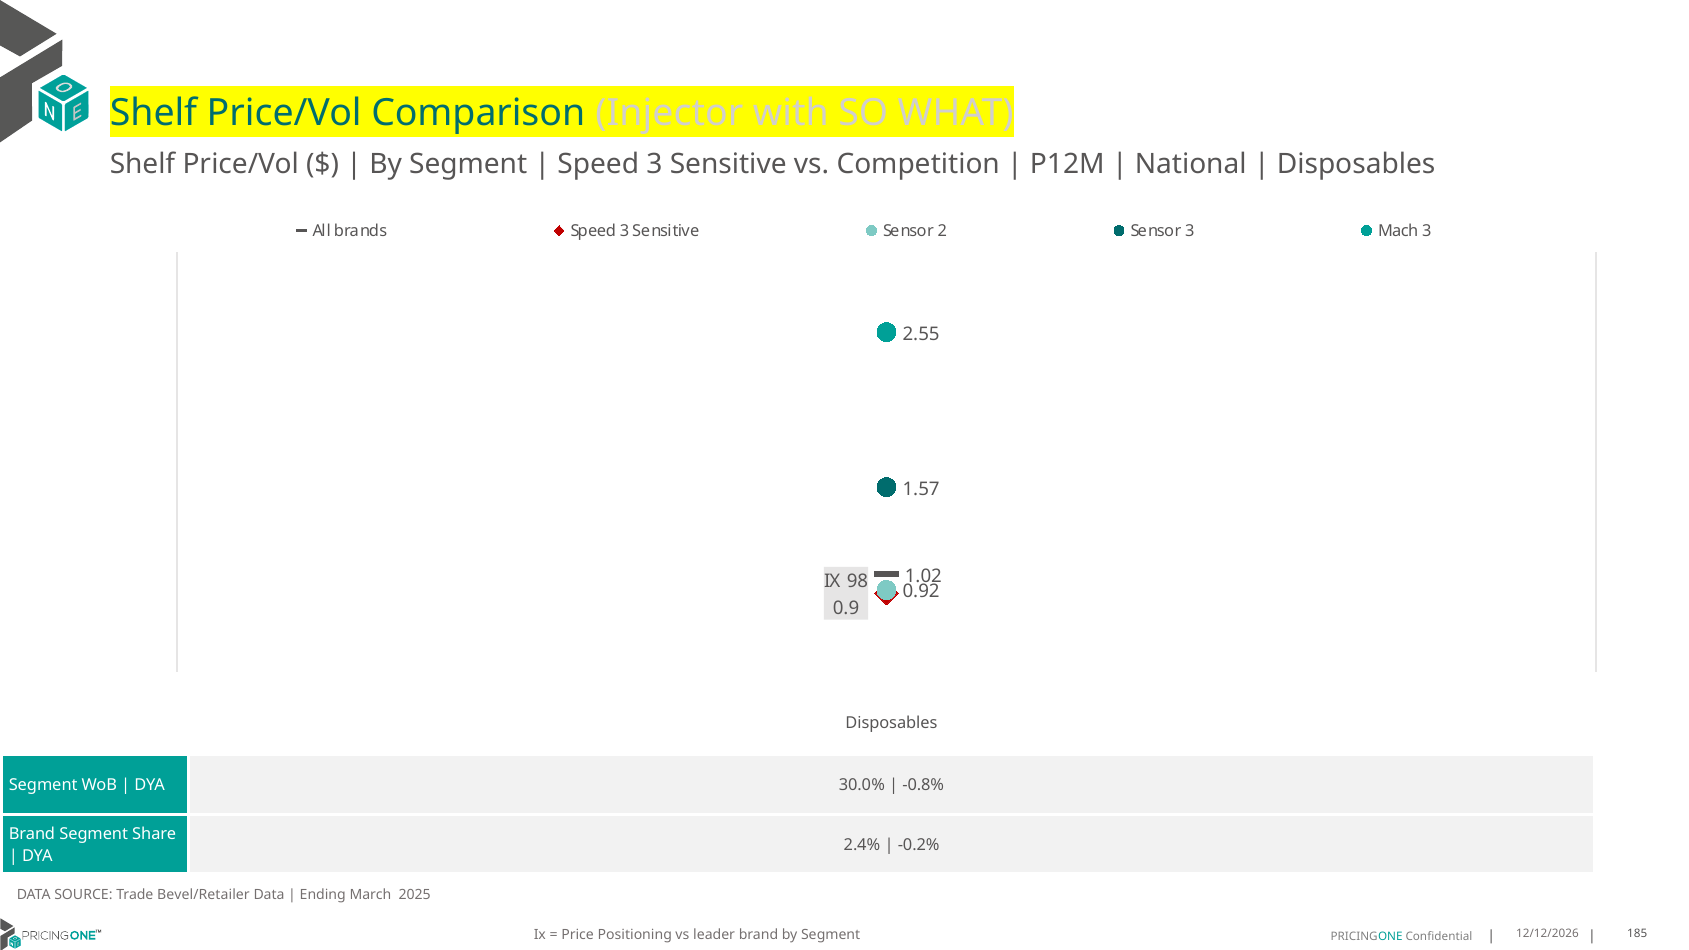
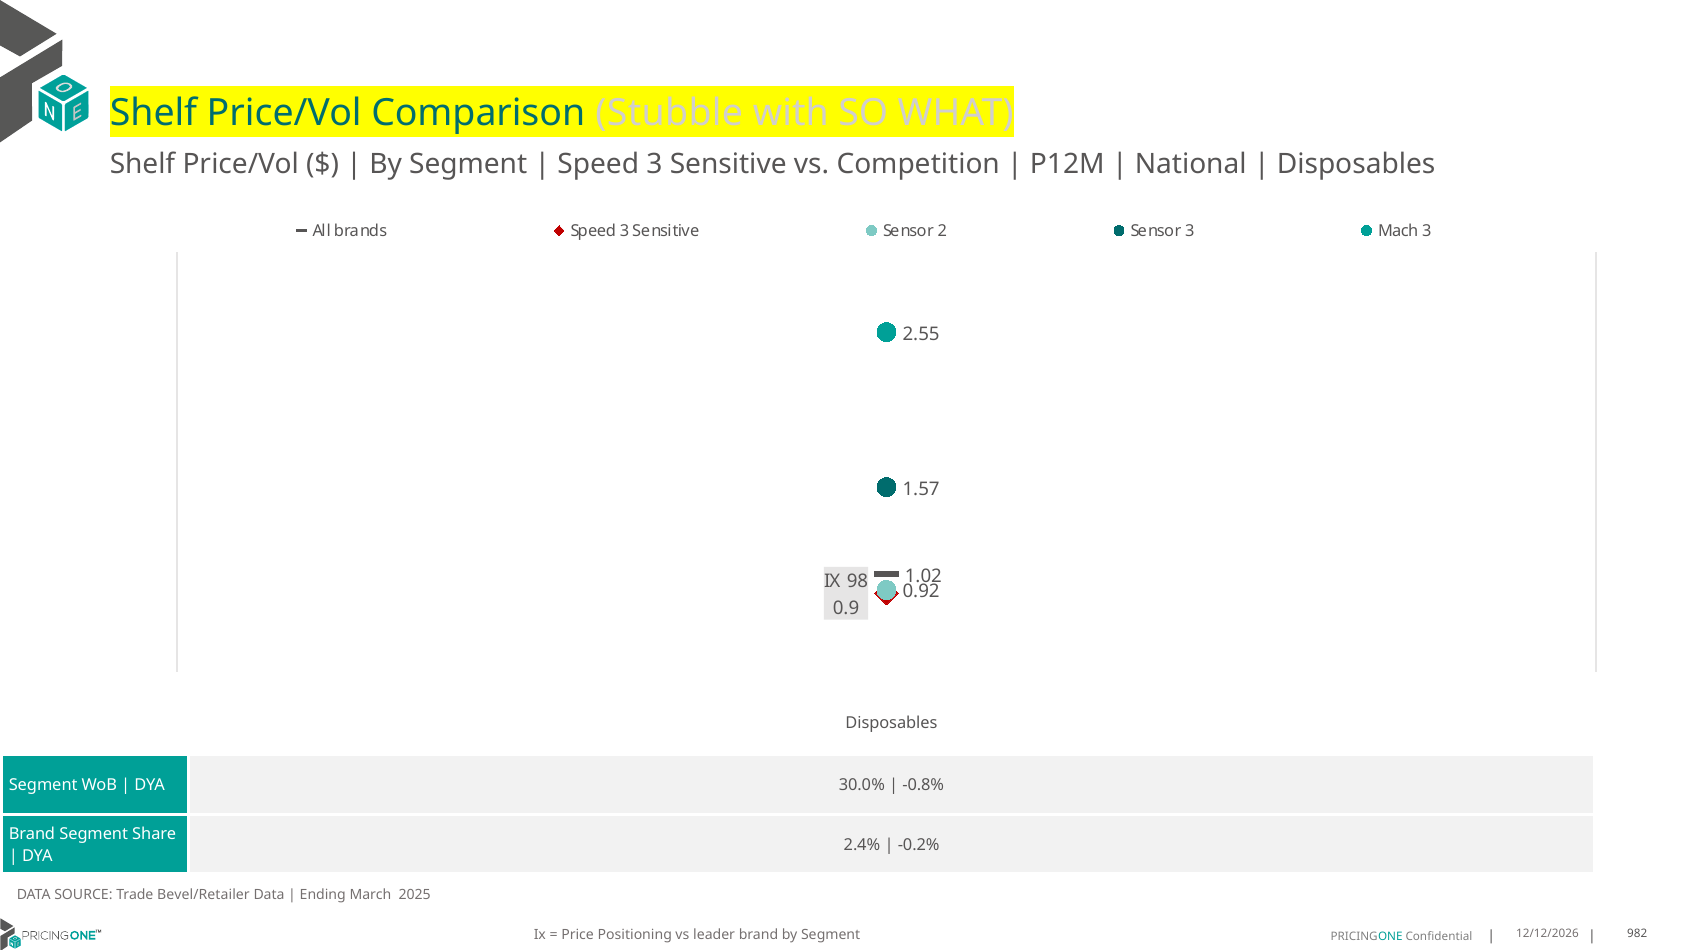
Injector: Injector -> Stubble
185: 185 -> 982
